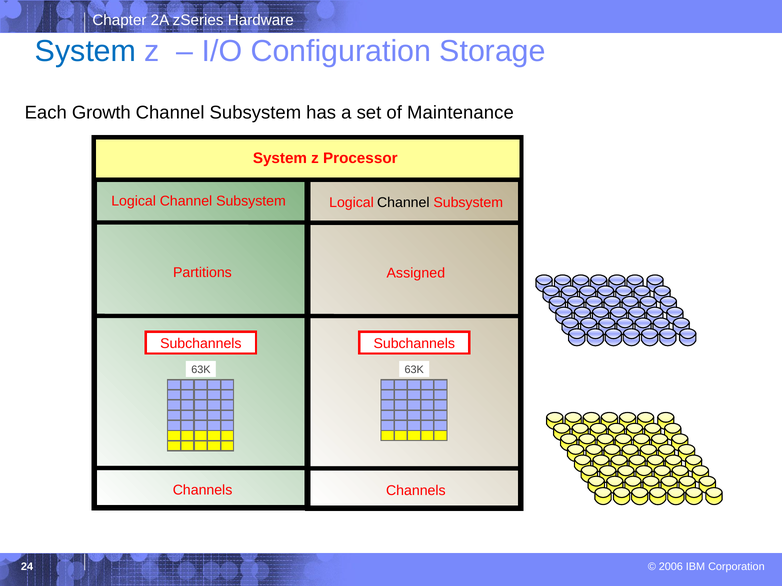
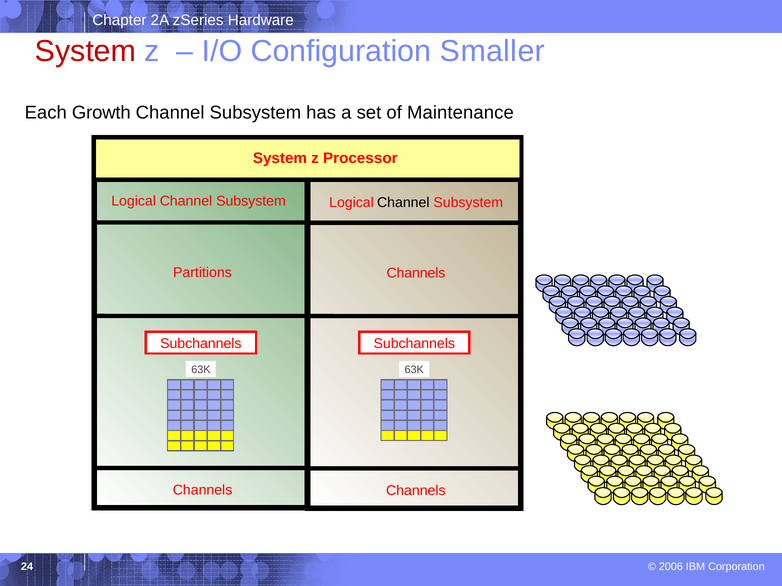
System at (86, 51) colour: blue -> red
Storage: Storage -> Smaller
Assigned at (416, 274): Assigned -> Channels
